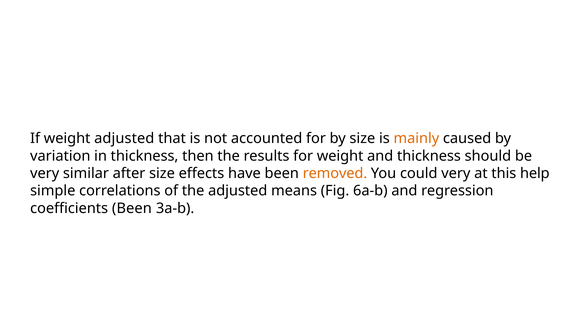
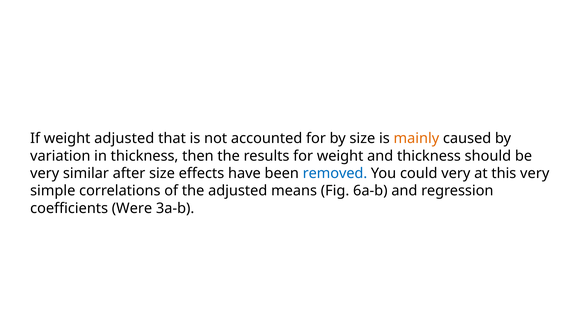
removed colour: orange -> blue
this help: help -> very
coefficients Been: Been -> Were
